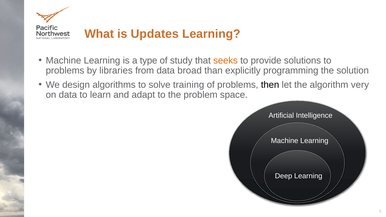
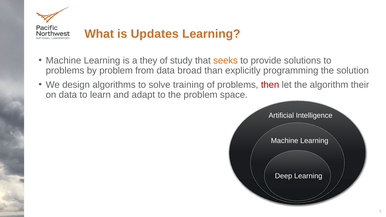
type: type -> they
by libraries: libraries -> problem
then colour: black -> red
very: very -> their
